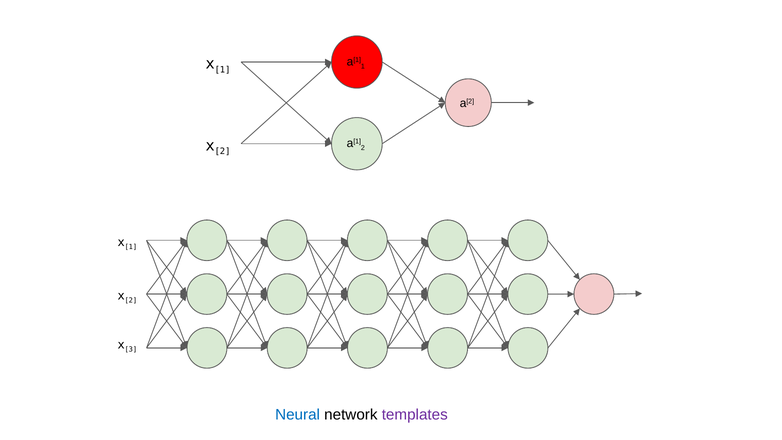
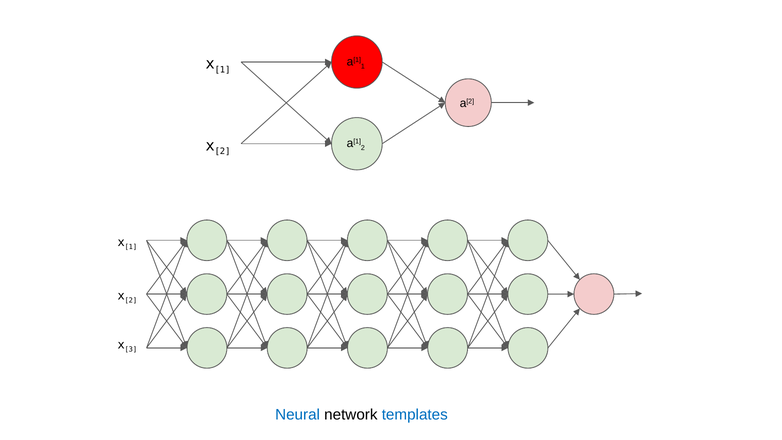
templates colour: purple -> blue
